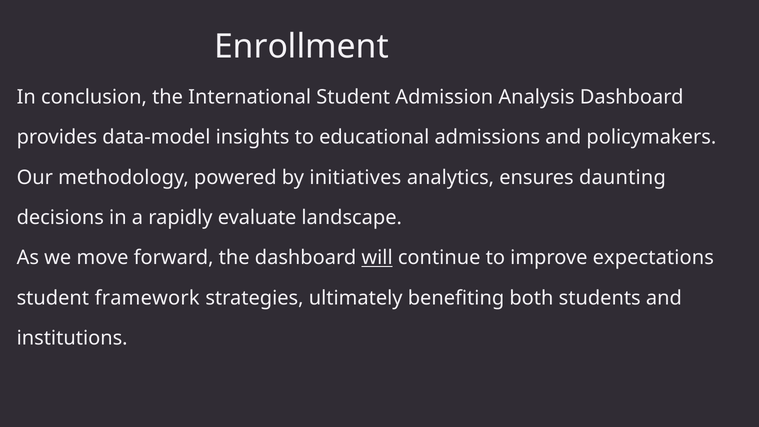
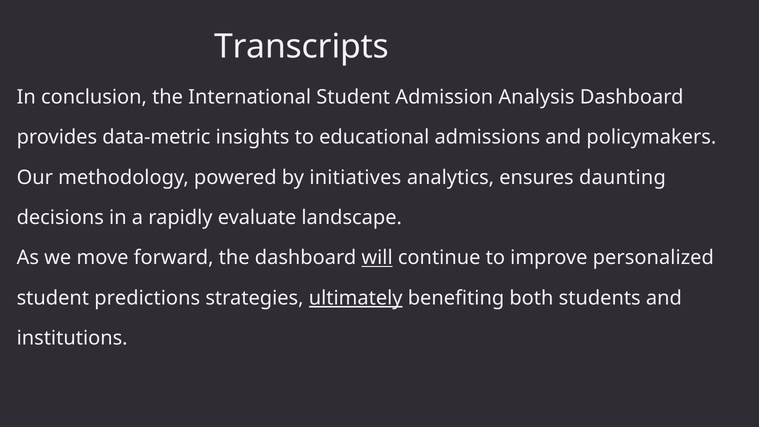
Enrollment: Enrollment -> Transcripts
data-model: data-model -> data-metric
expectations: expectations -> personalized
framework: framework -> predictions
ultimately underline: none -> present
